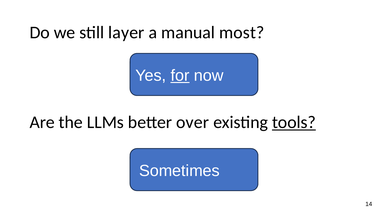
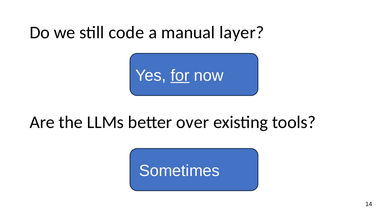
layer: layer -> code
most: most -> layer
tools underline: present -> none
